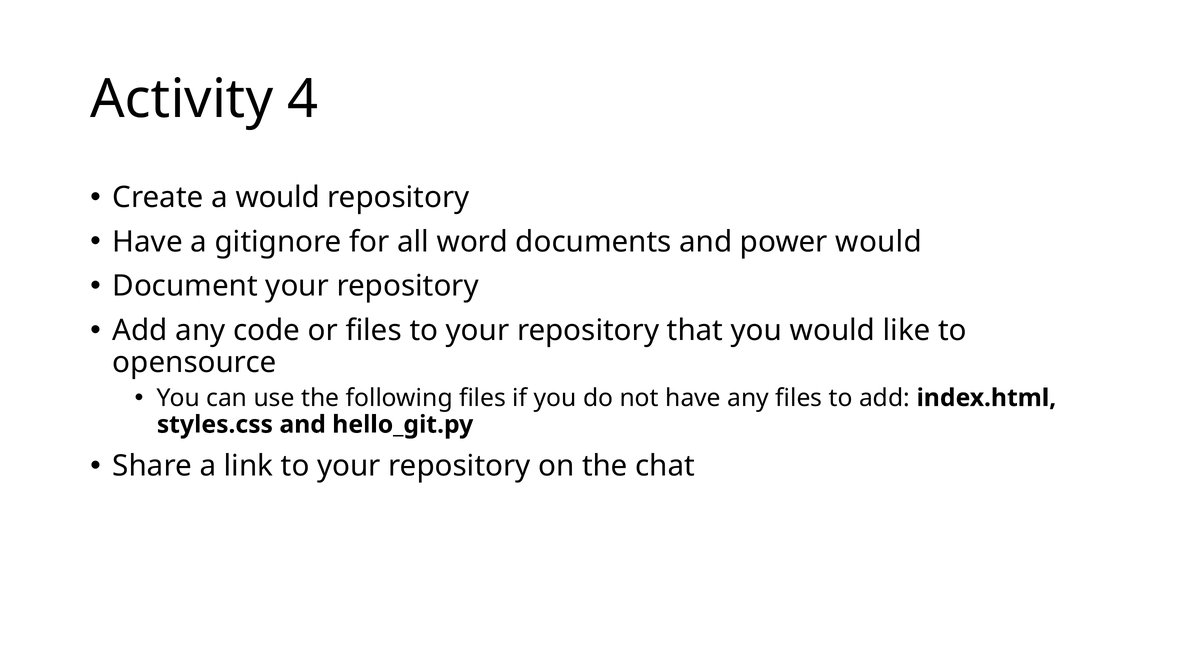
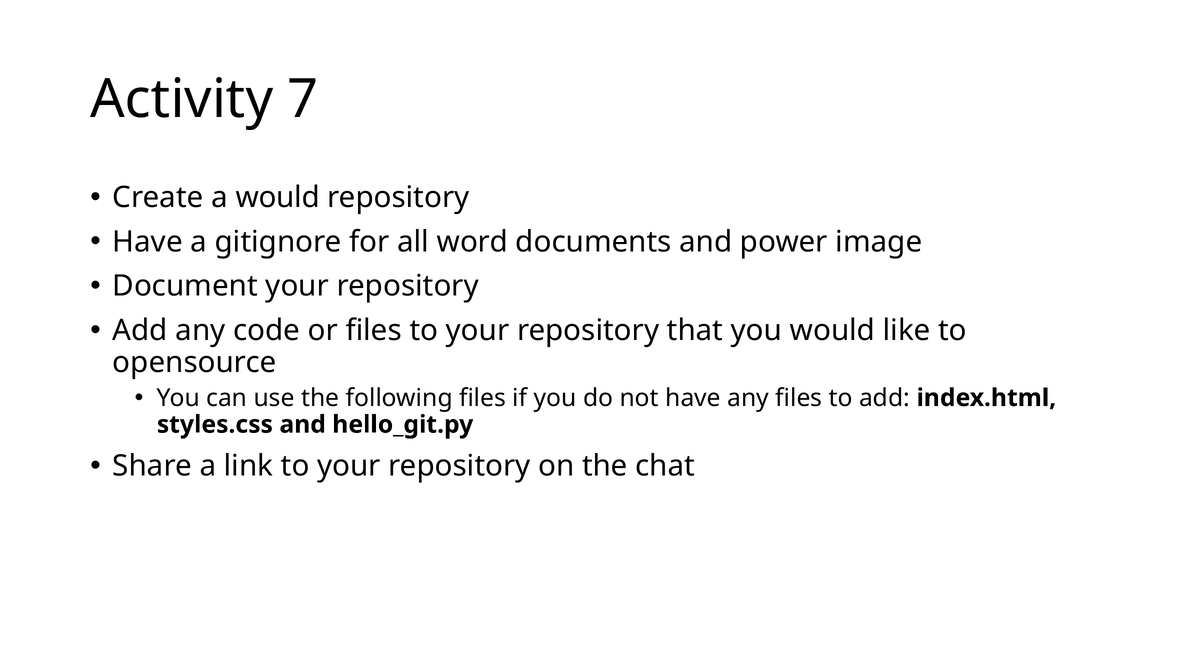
4: 4 -> 7
power would: would -> image
